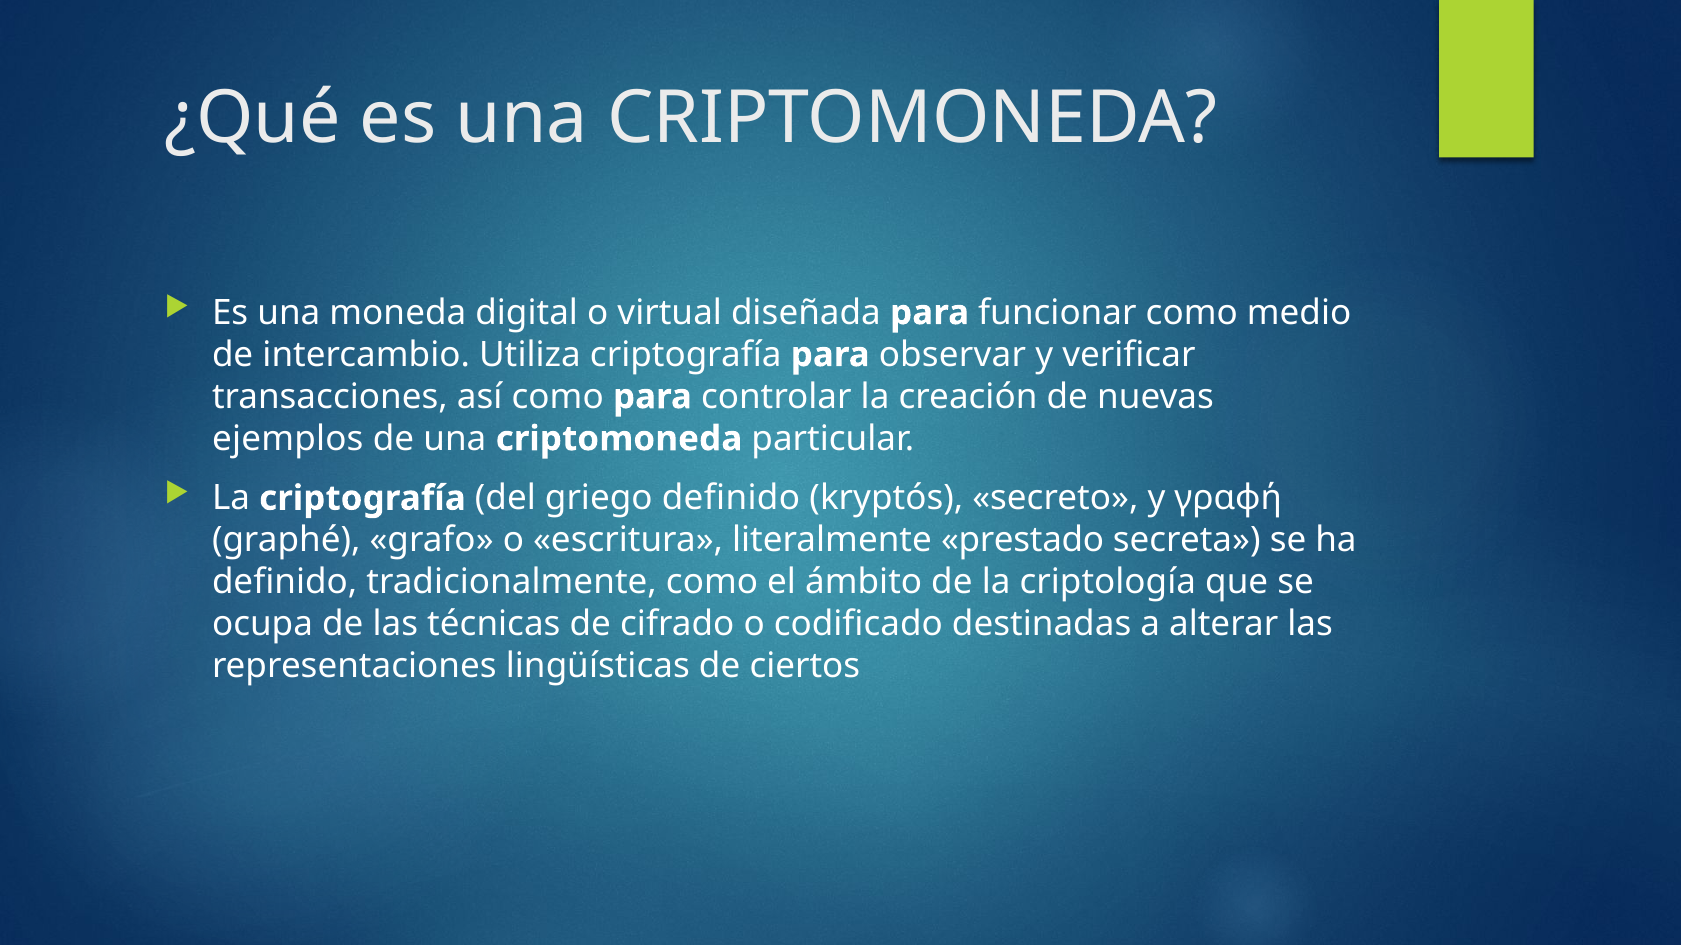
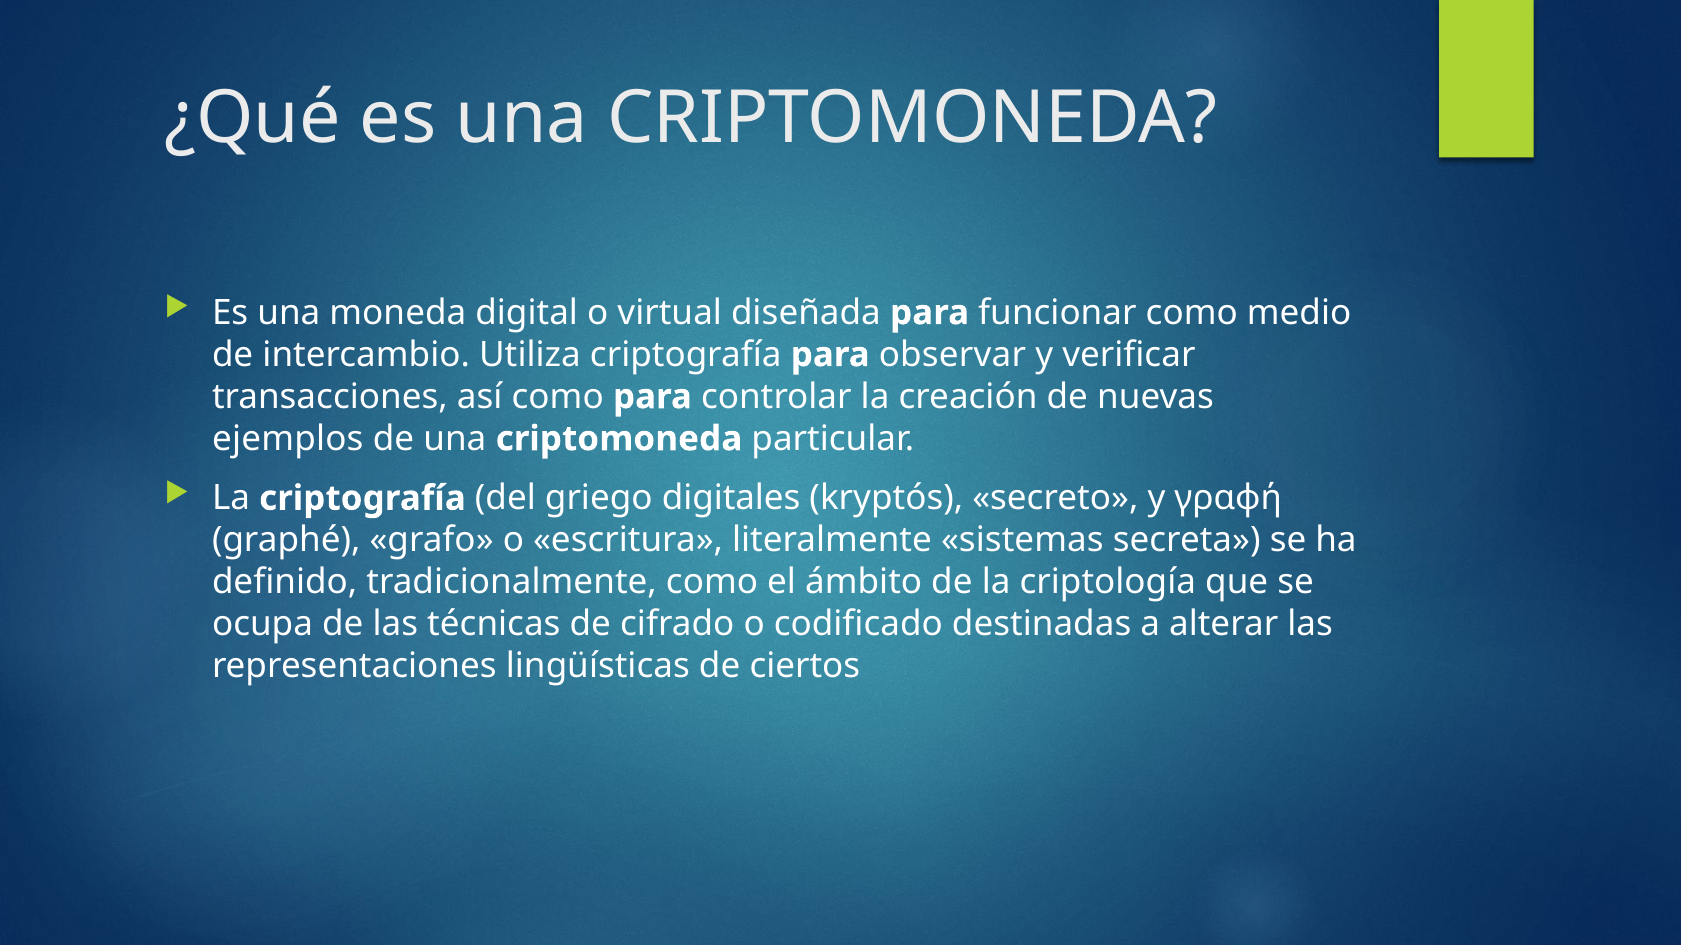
griego definido: definido -> digitales
prestado: prestado -> sistemas
